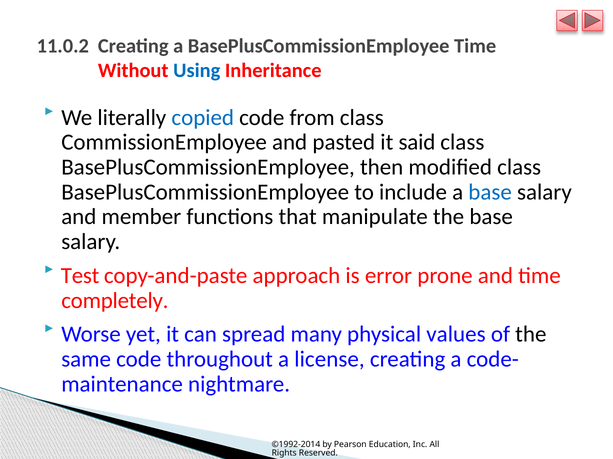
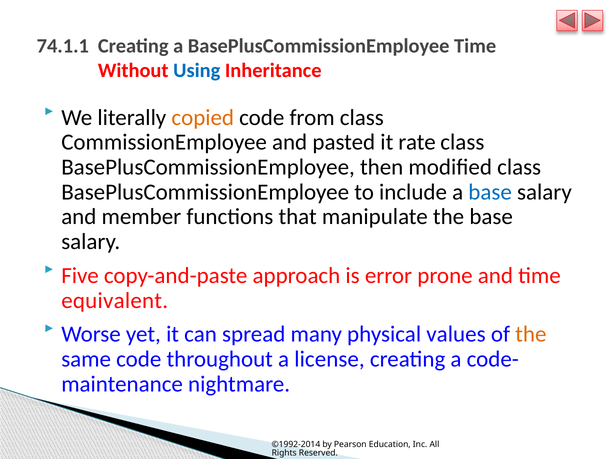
11.0.2: 11.0.2 -> 74.1.1
copied colour: blue -> orange
said: said -> rate
Test: Test -> Five
completely: completely -> equivalent
the at (531, 335) colour: black -> orange
